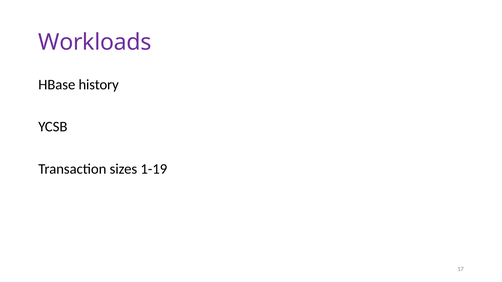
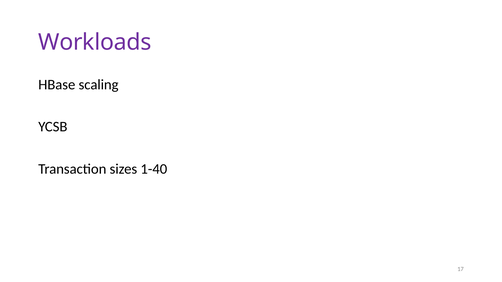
history: history -> scaling
1-19: 1-19 -> 1-40
